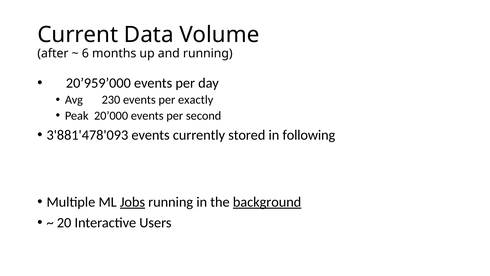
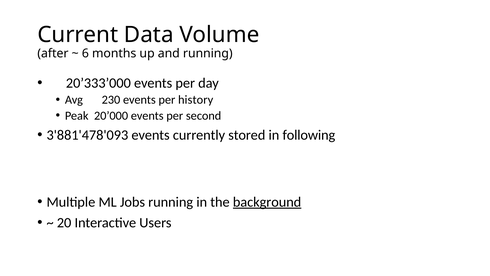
20’959’000: 20’959’000 -> 20’333’000
exactly: exactly -> history
Jobs underline: present -> none
